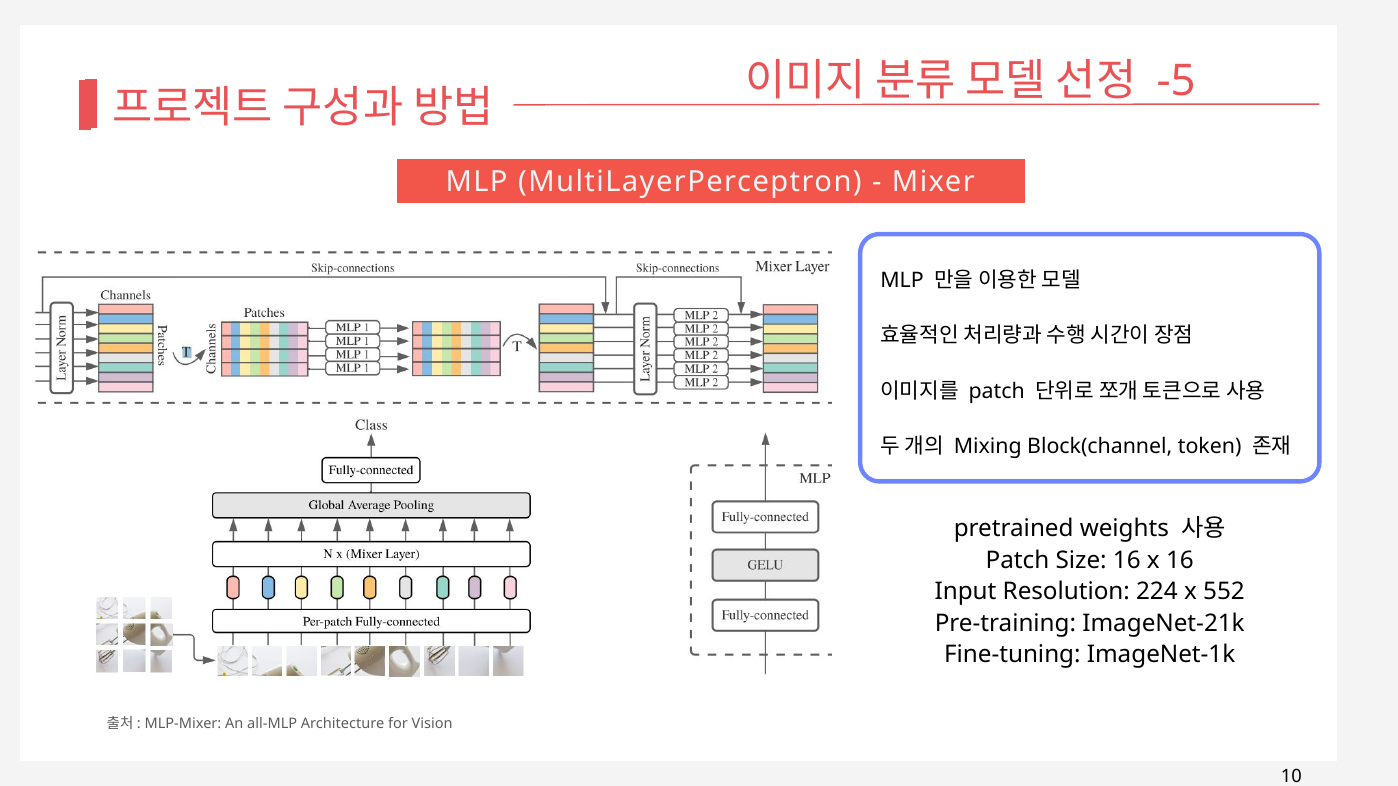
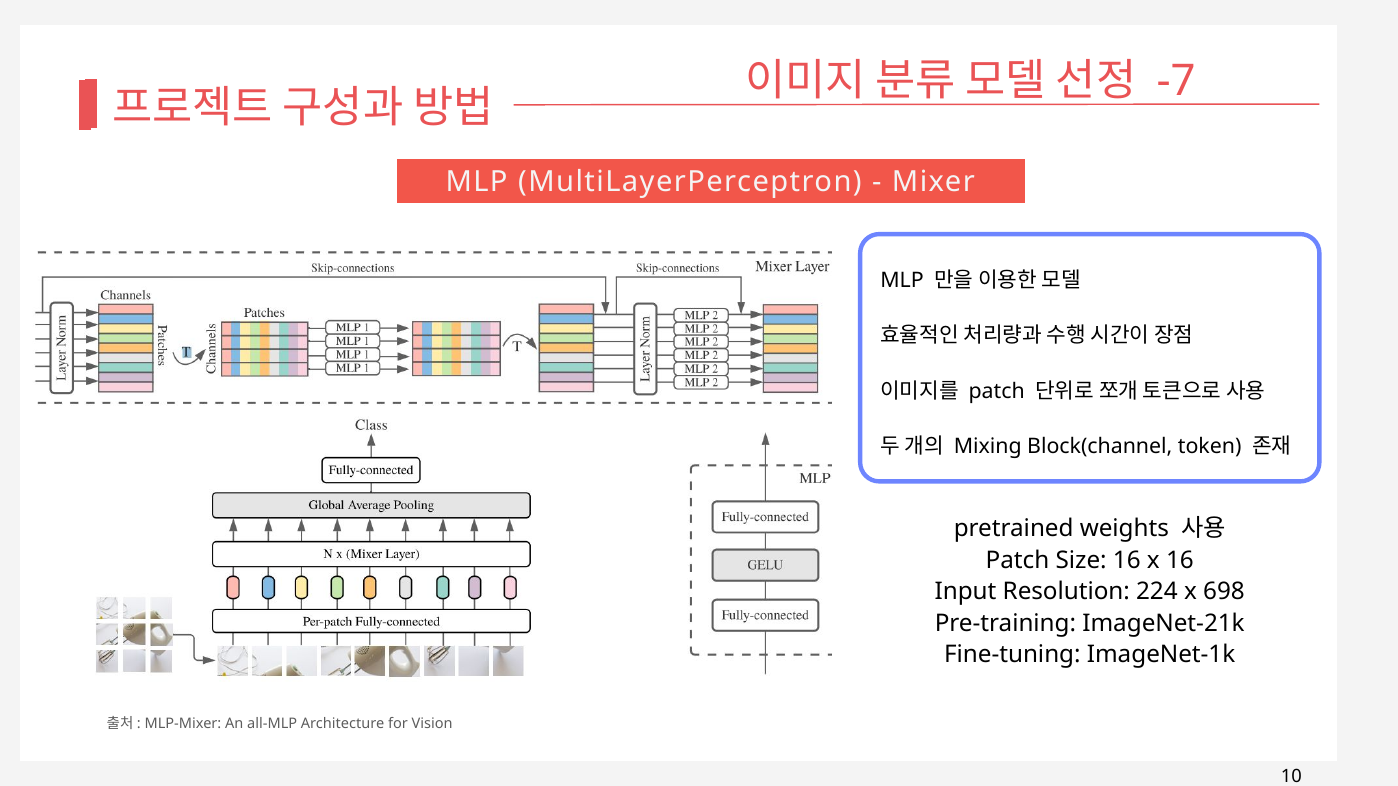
-5: -5 -> -7
552: 552 -> 698
